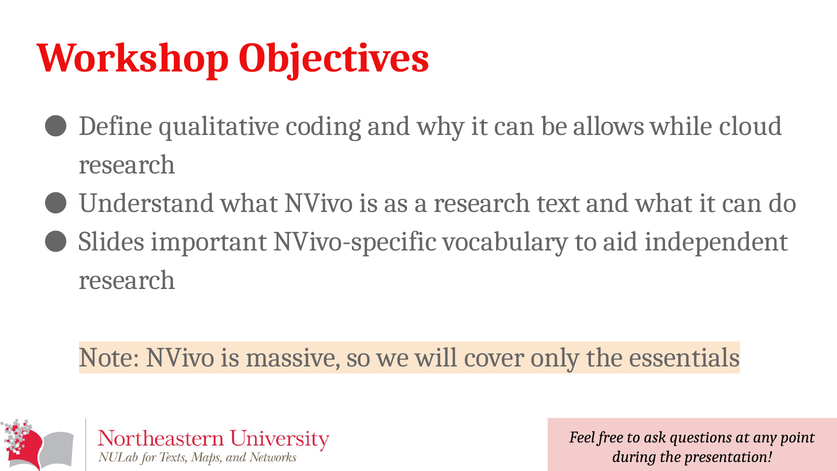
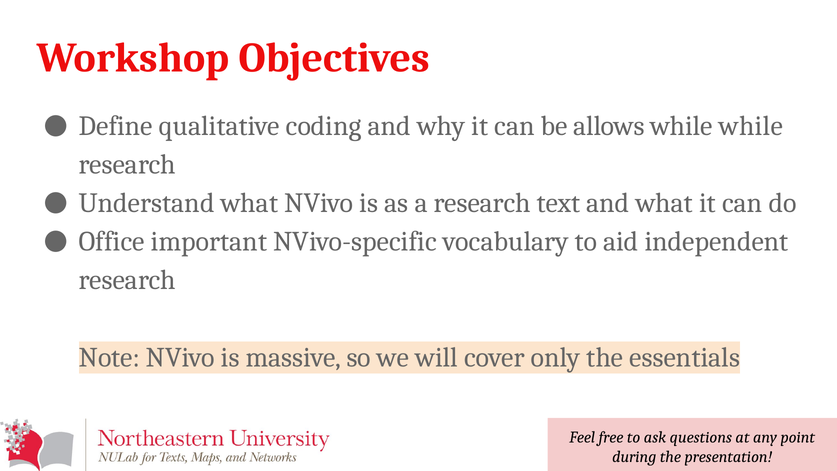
while cloud: cloud -> while
Slides: Slides -> Office
